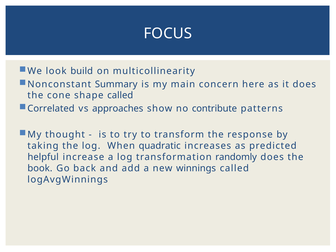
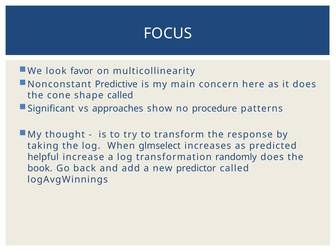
build: build -> favor
Summary: Summary -> Predictive
Correlated: Correlated -> Significant
contribute: contribute -> procedure
quadratic: quadratic -> glmselect
winnings: winnings -> predictor
